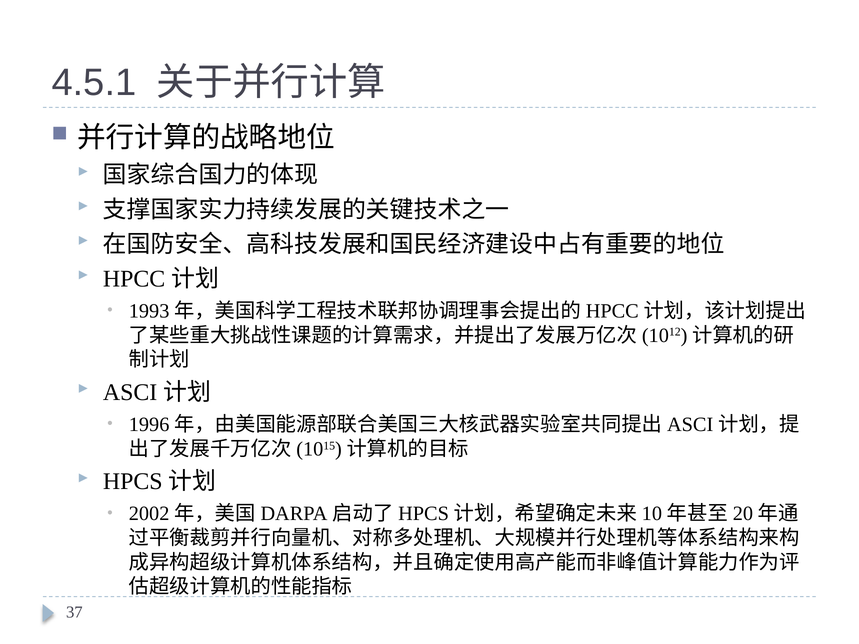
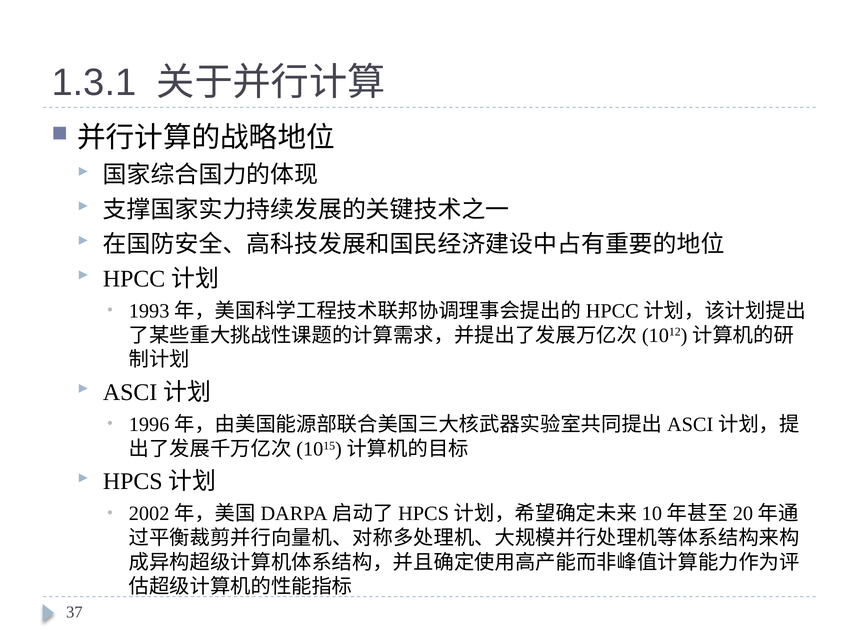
4.5.1: 4.5.1 -> 1.3.1
